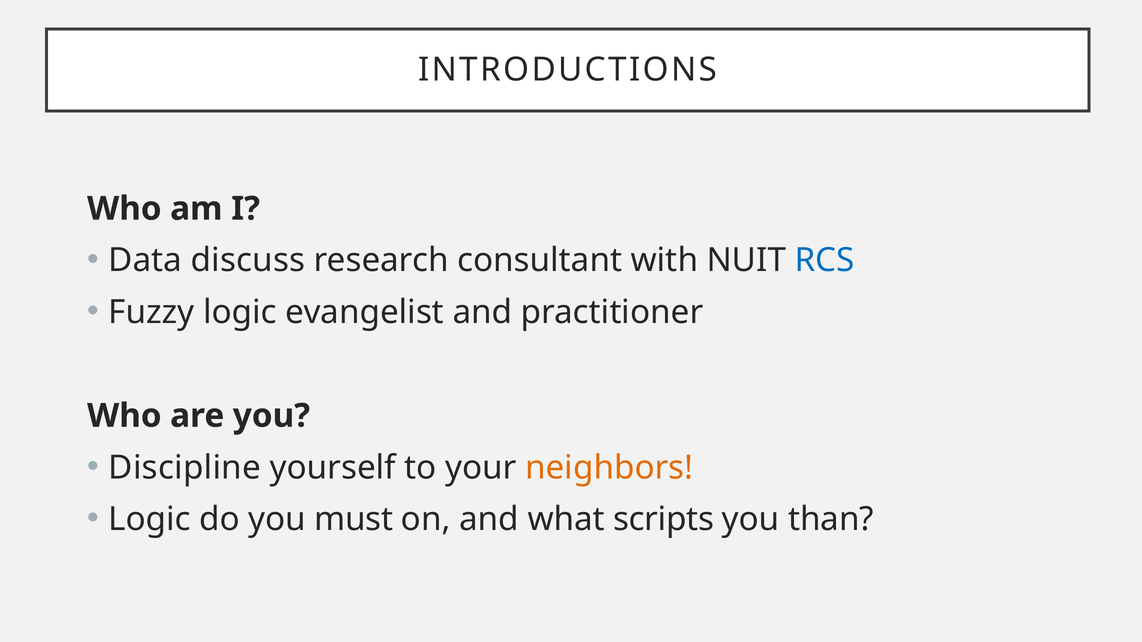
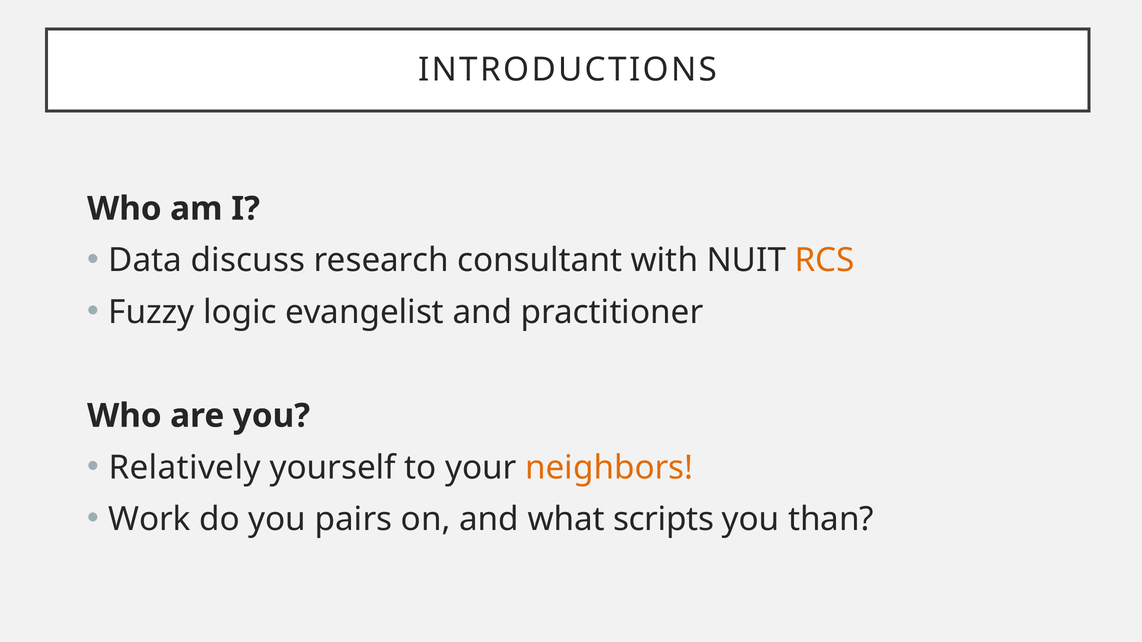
RCS colour: blue -> orange
Discipline: Discipline -> Relatively
Logic at (150, 520): Logic -> Work
must: must -> pairs
